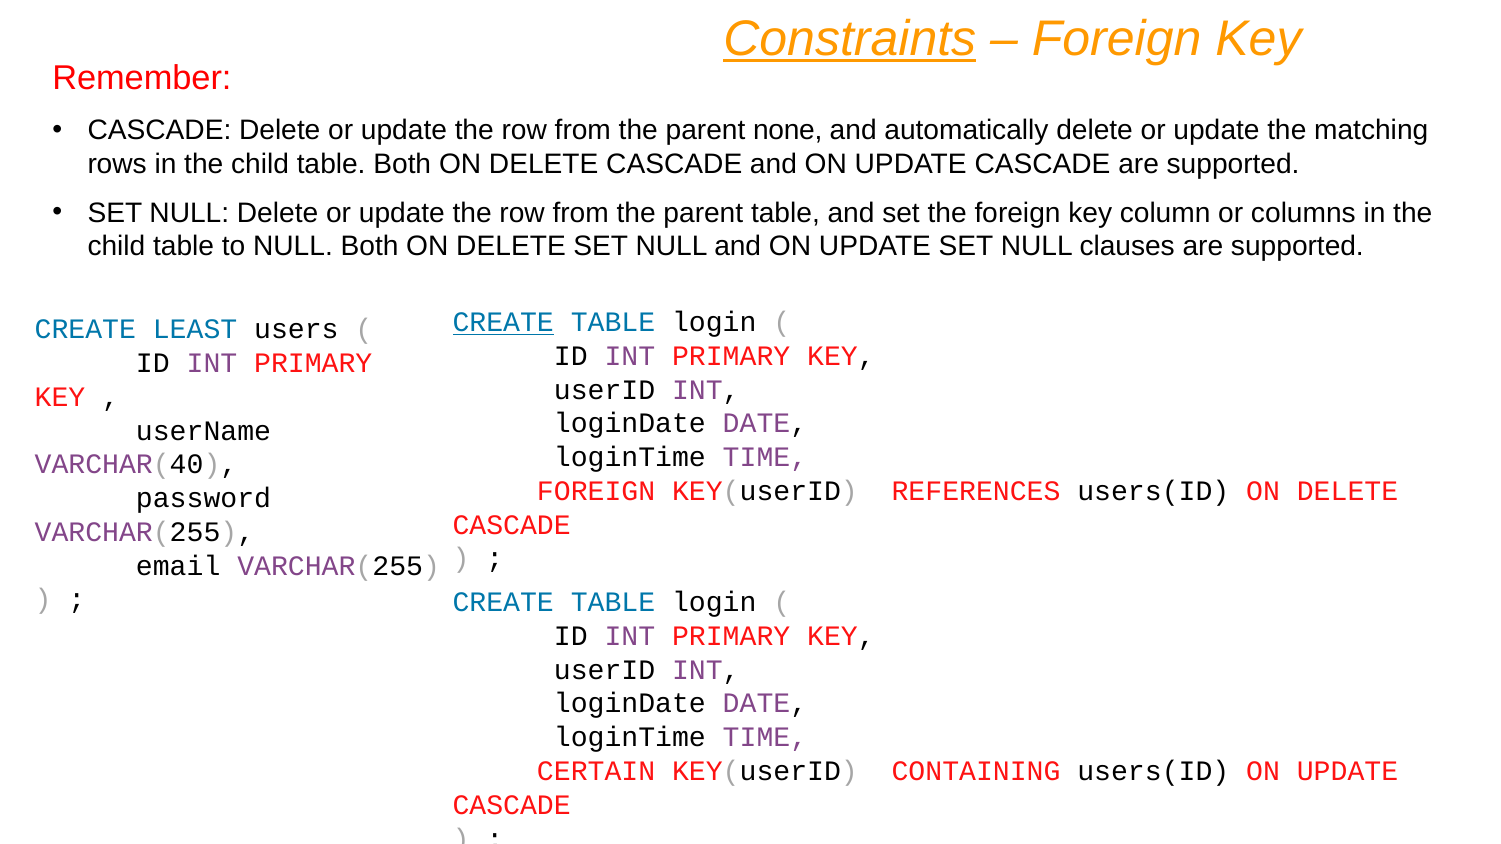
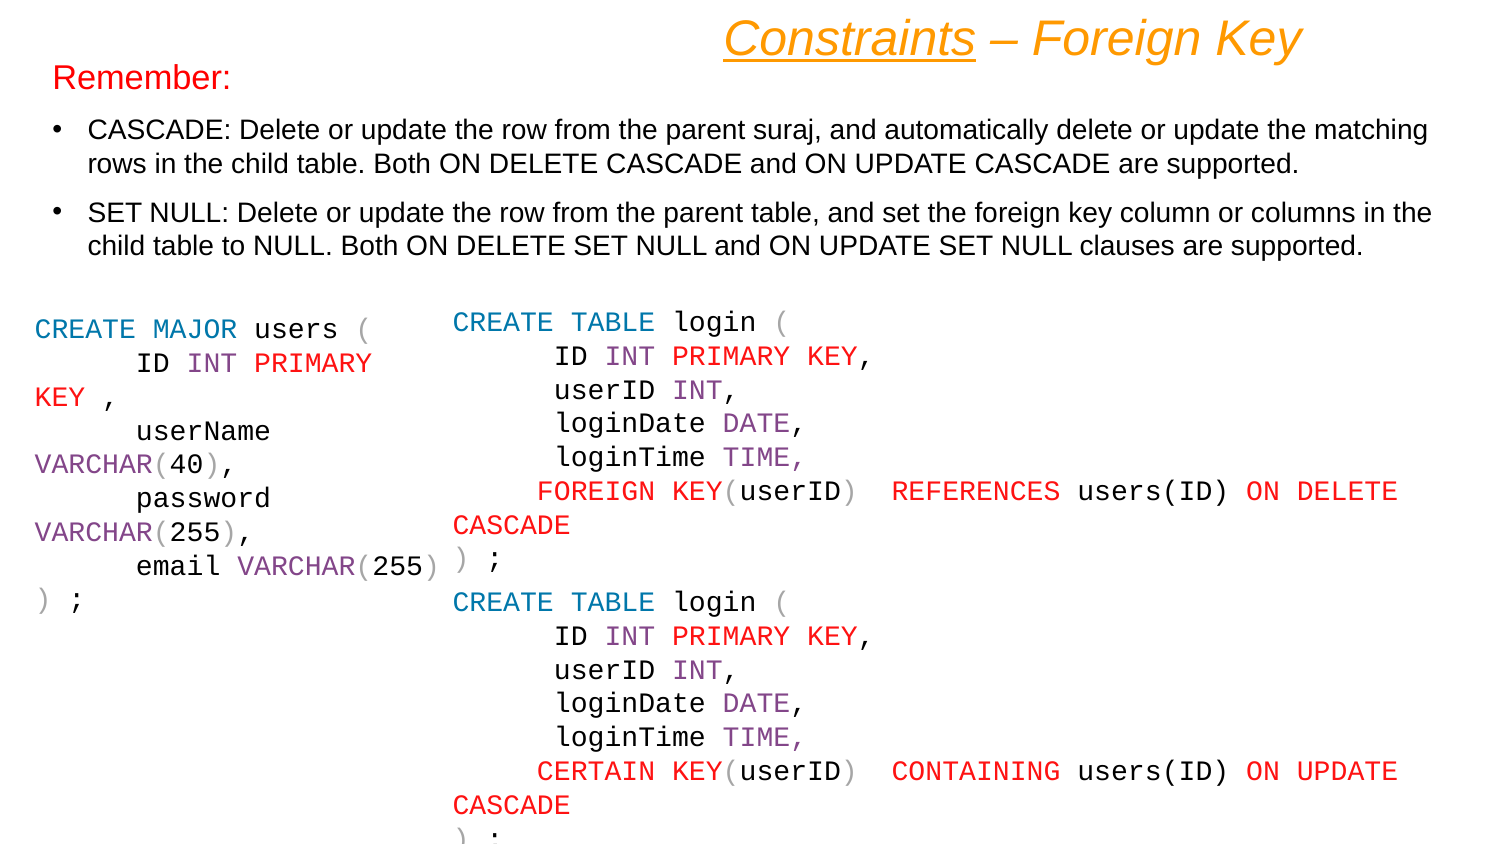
none: none -> suraj
CREATE at (503, 322) underline: present -> none
LEAST: LEAST -> MAJOR
